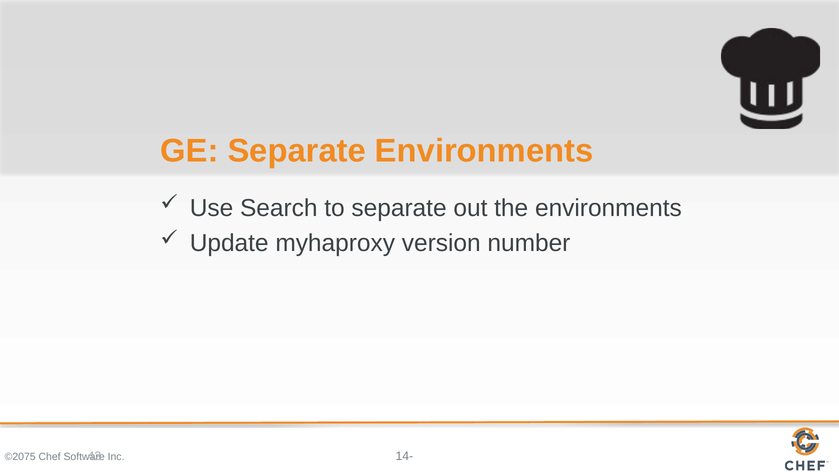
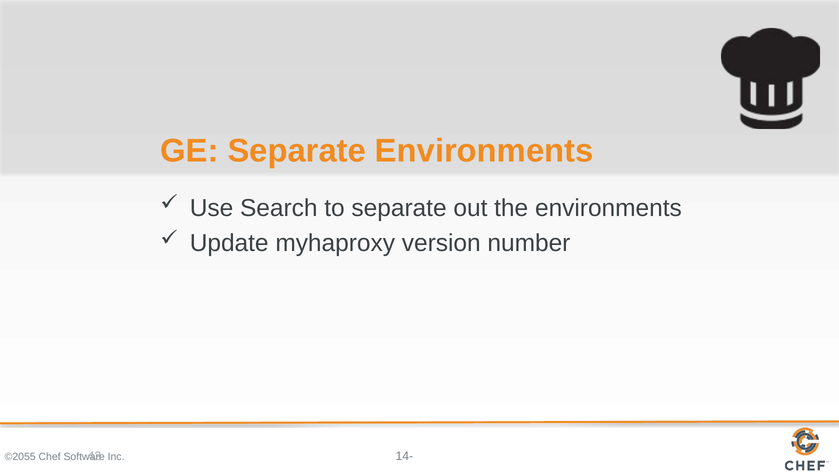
©2075: ©2075 -> ©2055
